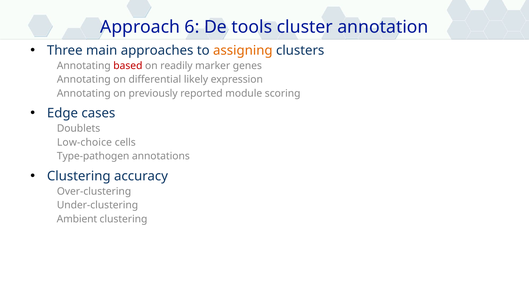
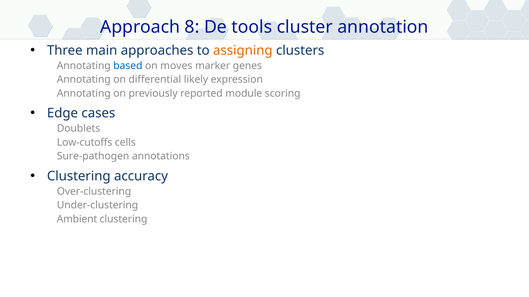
6: 6 -> 8
based colour: red -> blue
readily: readily -> moves
Low-choice: Low-choice -> Low-cutoffs
Type-pathogen: Type-pathogen -> Sure-pathogen
